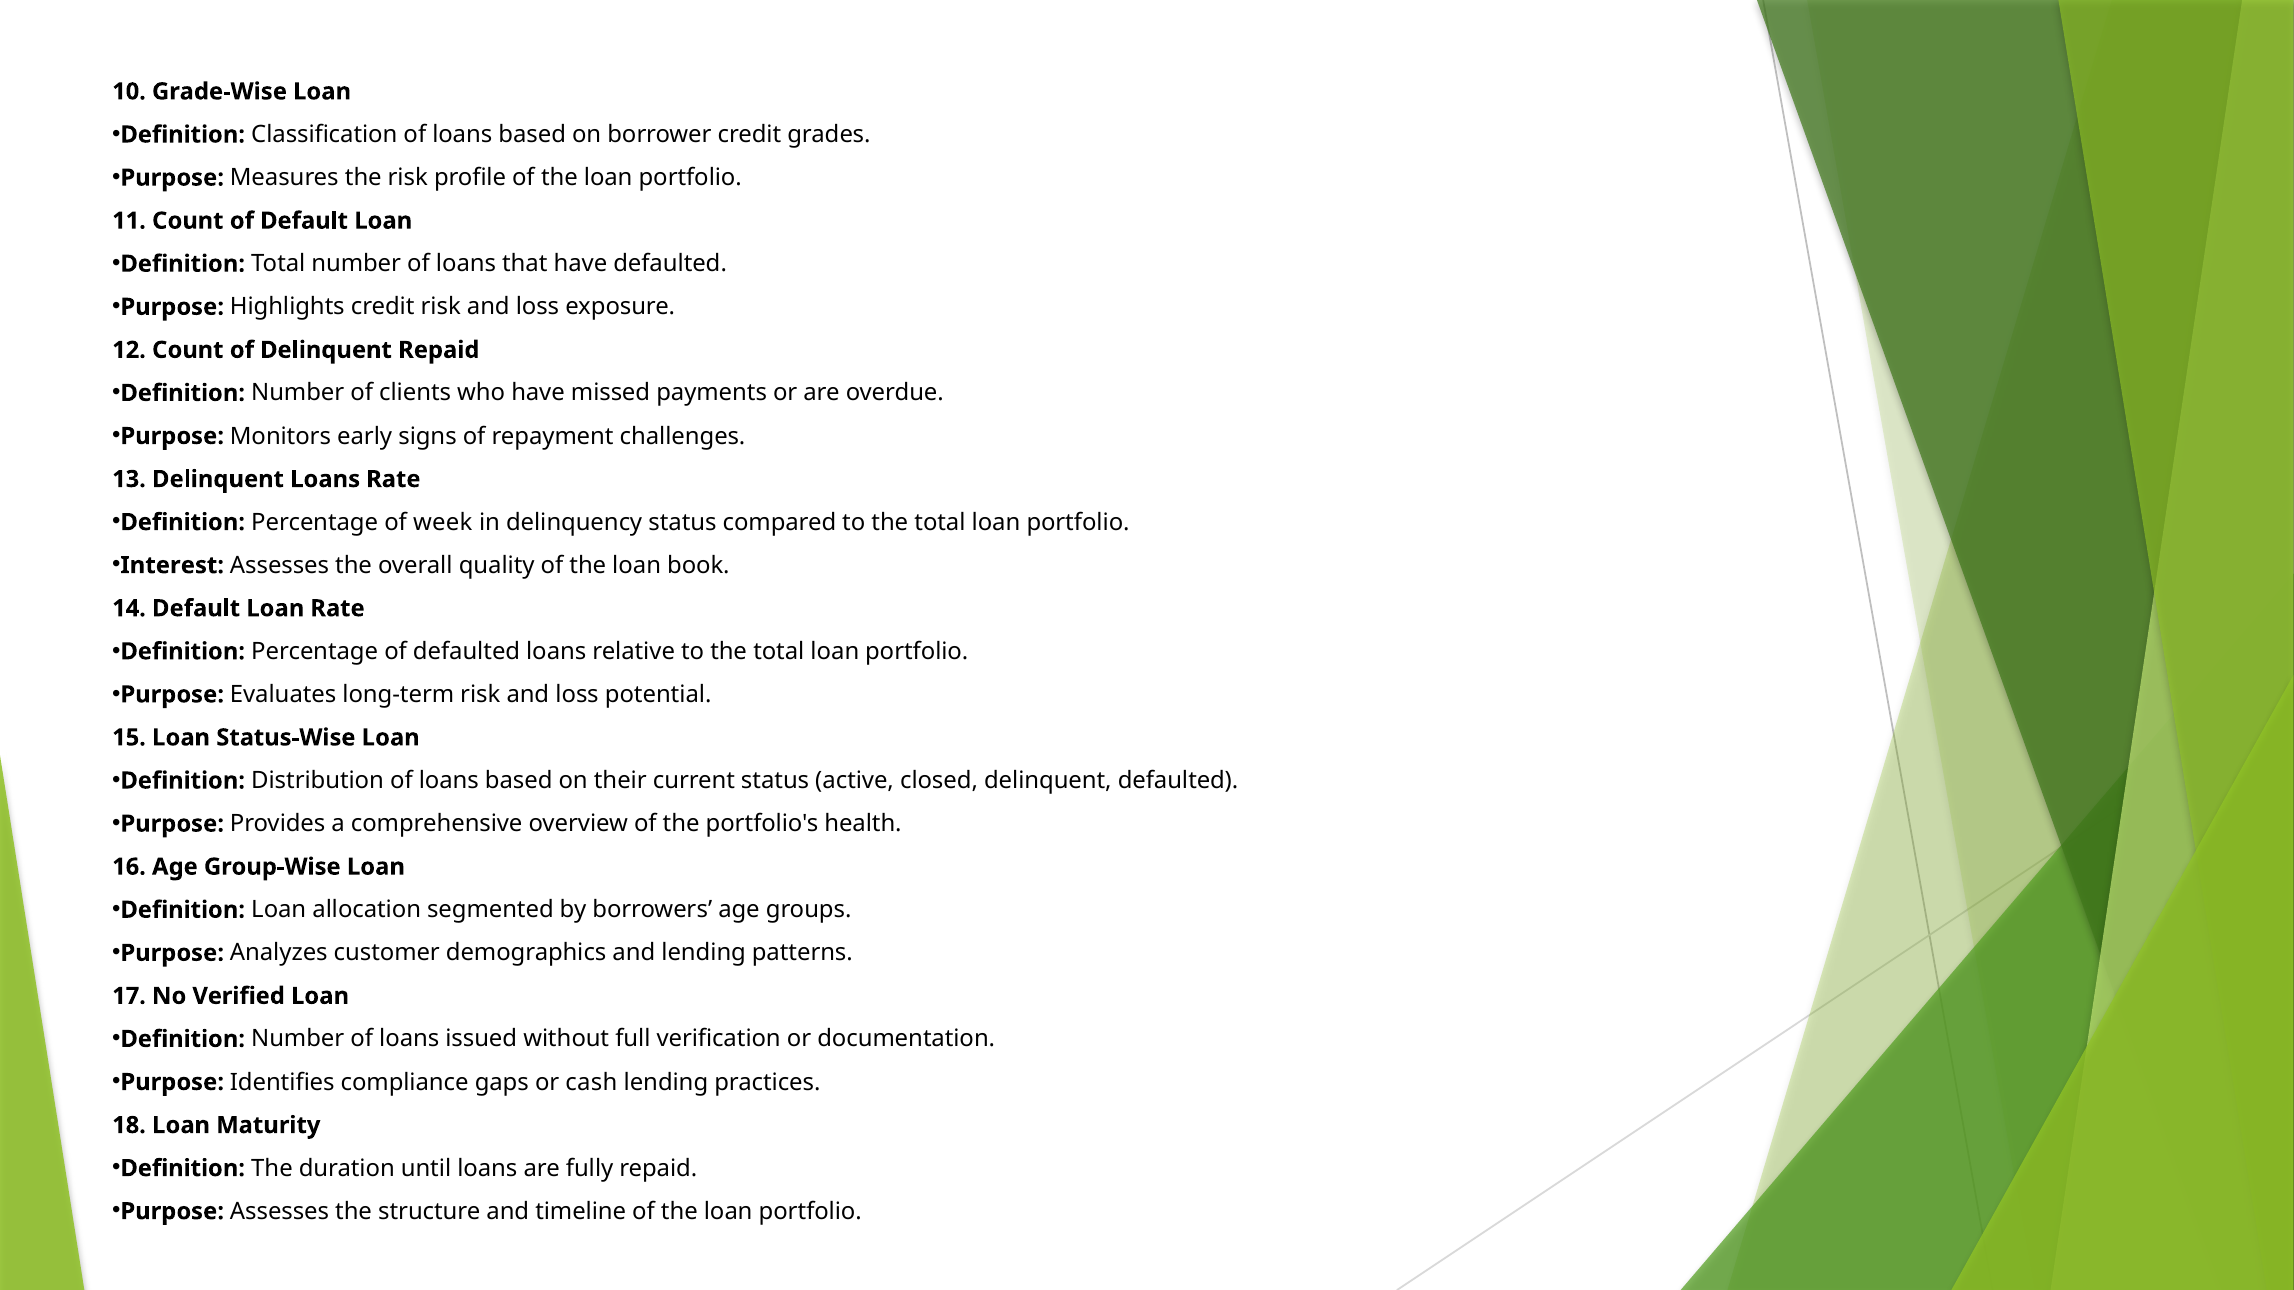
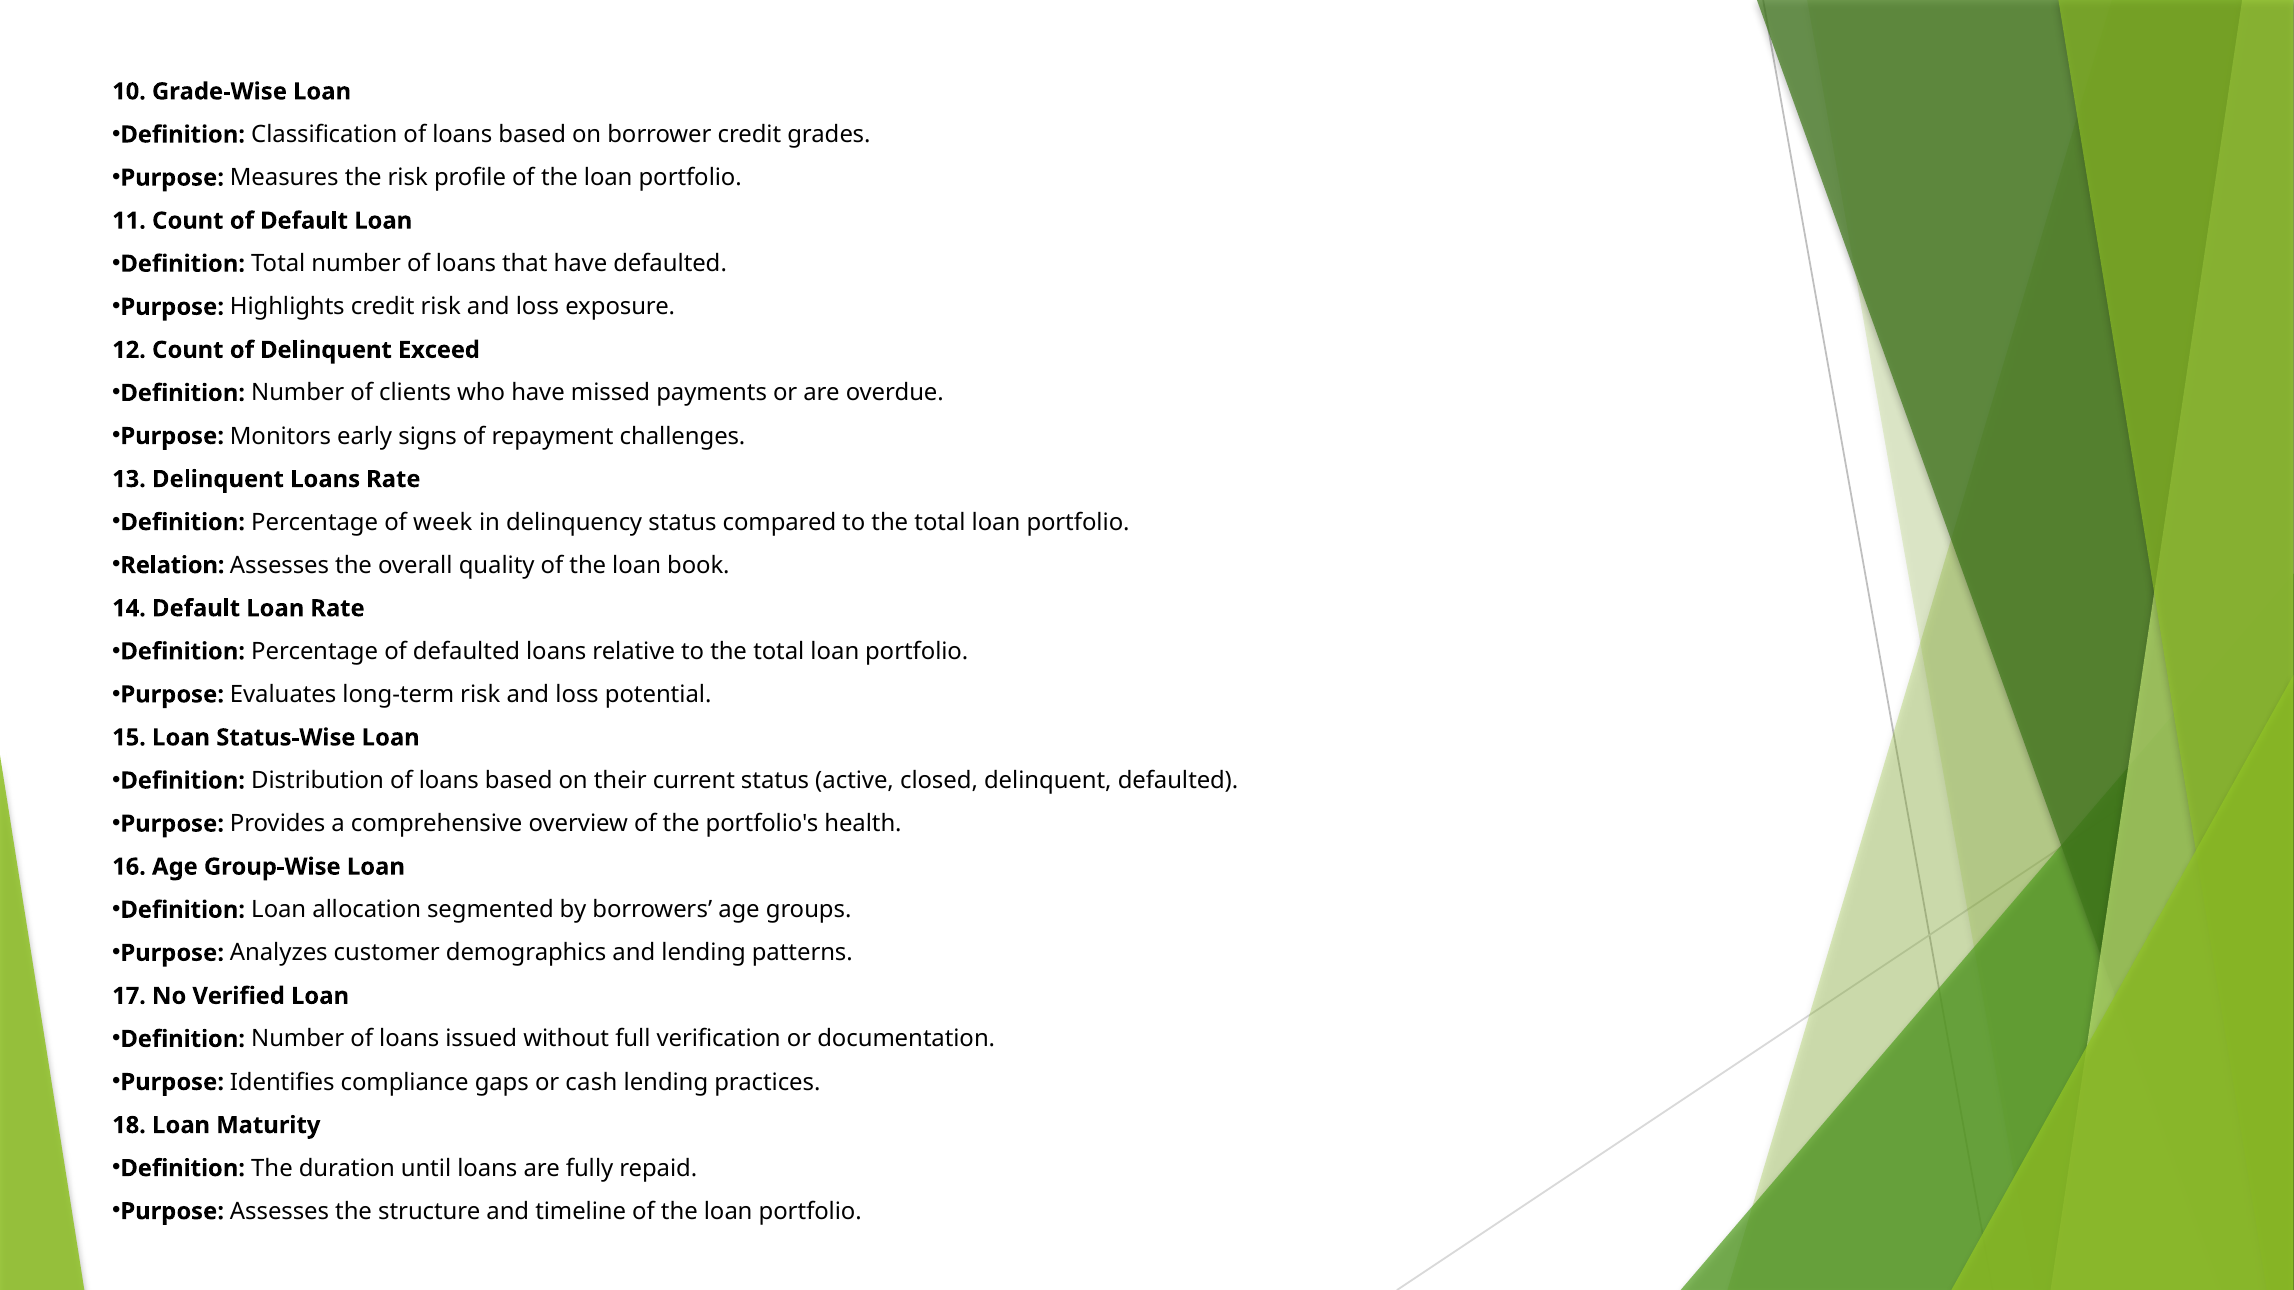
Delinquent Repaid: Repaid -> Exceed
Interest: Interest -> Relation
